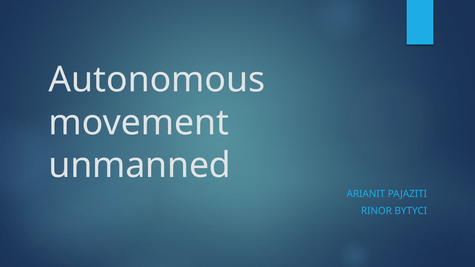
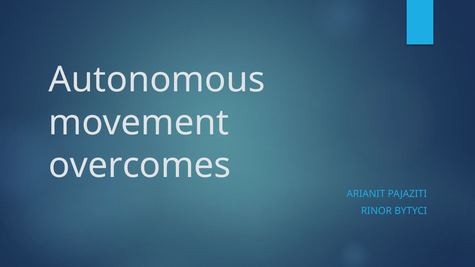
unmanned: unmanned -> overcomes
